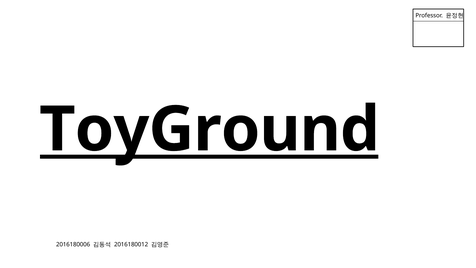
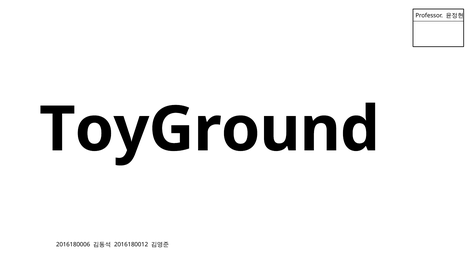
ToyGround underline: present -> none
